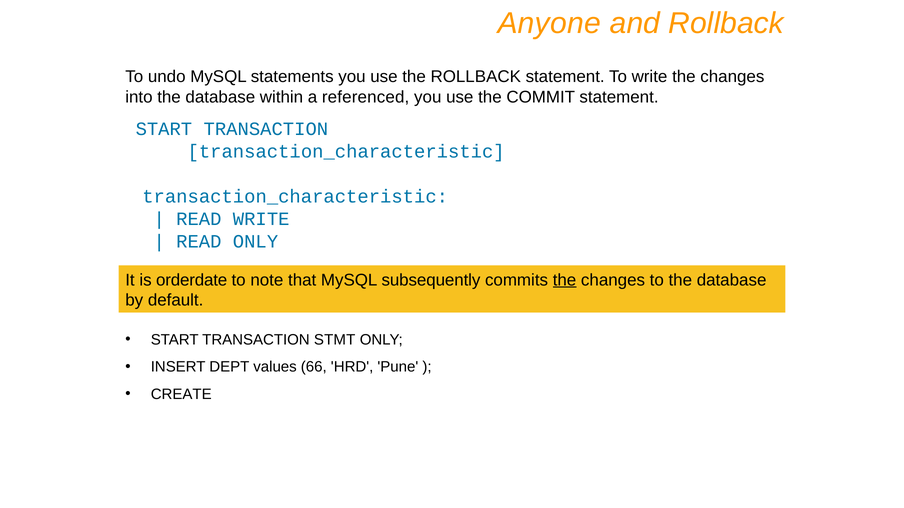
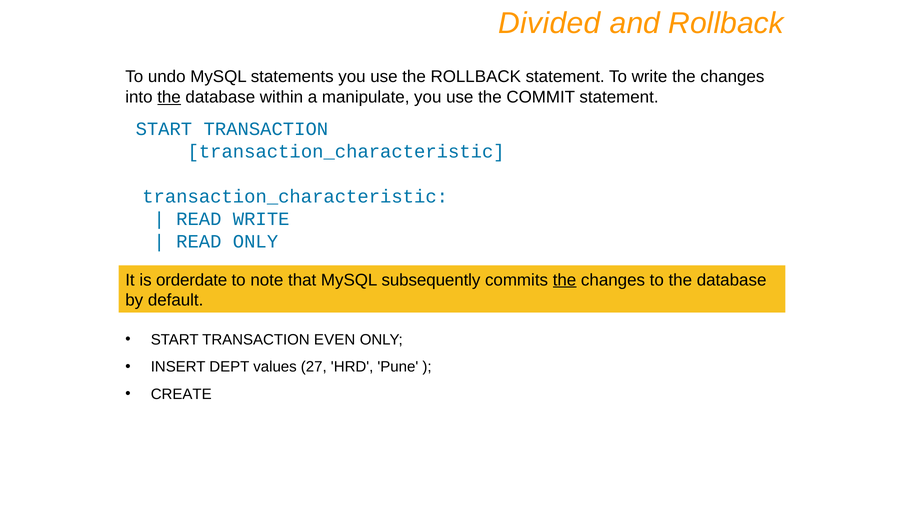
Anyone: Anyone -> Divided
the at (169, 97) underline: none -> present
referenced: referenced -> manipulate
STMT: STMT -> EVEN
66: 66 -> 27
